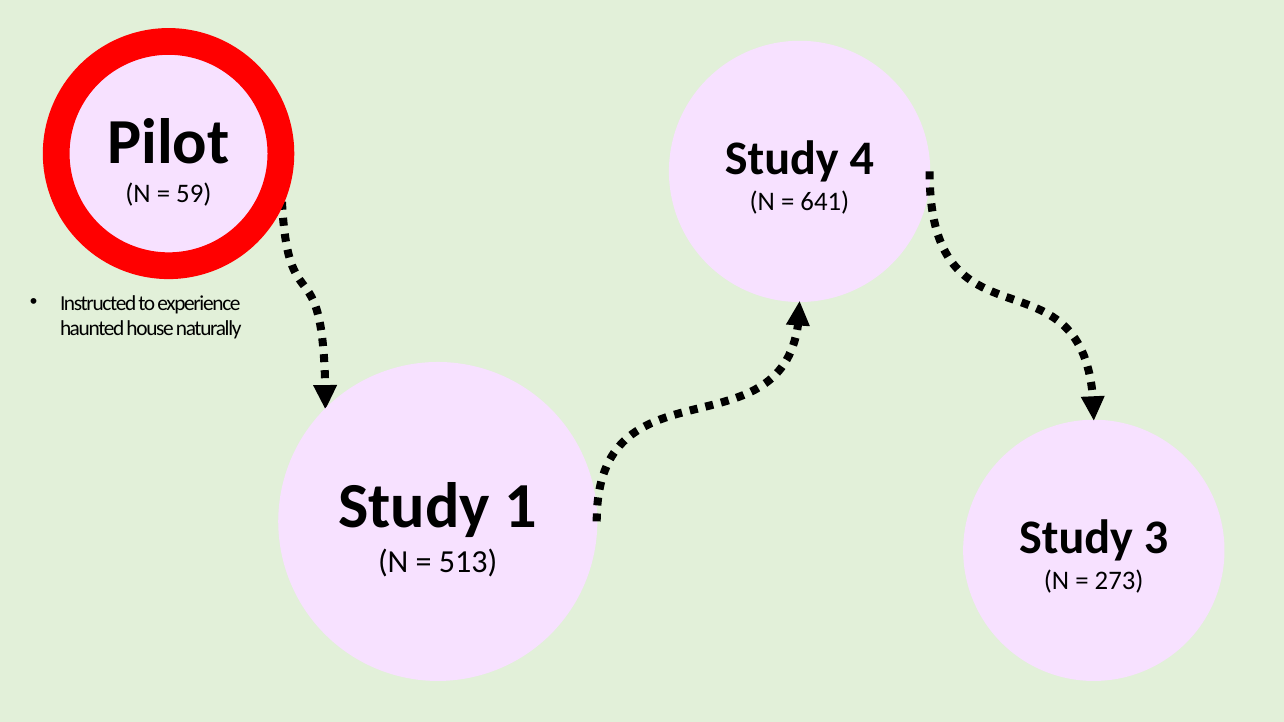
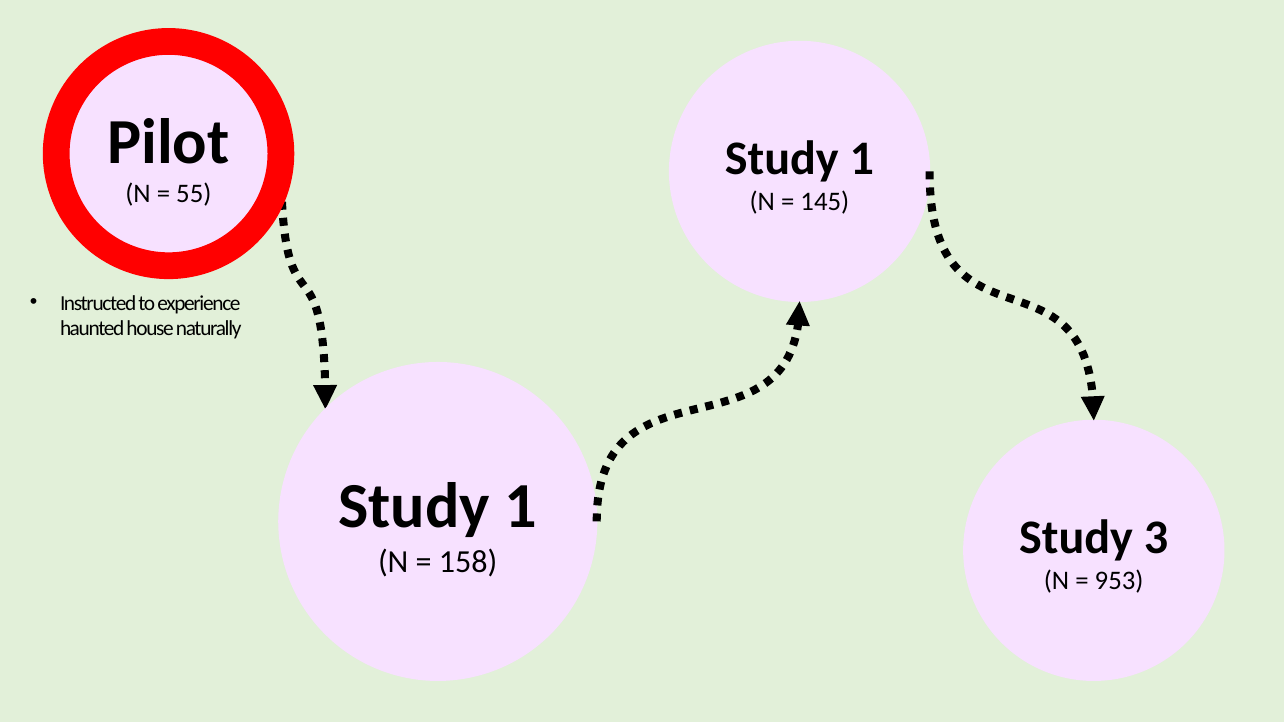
4 at (862, 159): 4 -> 1
59: 59 -> 55
641: 641 -> 145
513: 513 -> 158
273: 273 -> 953
